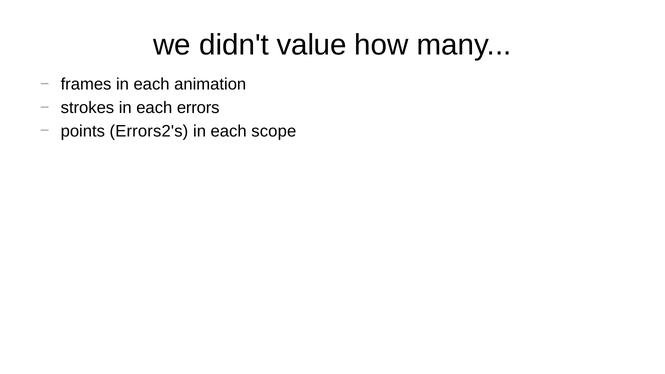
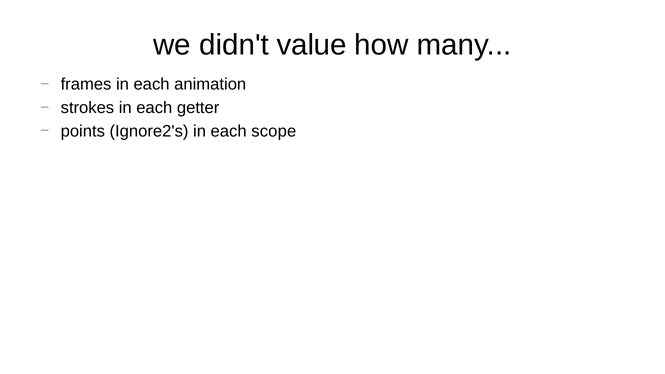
errors: errors -> getter
Errors2's: Errors2's -> Ignore2's
